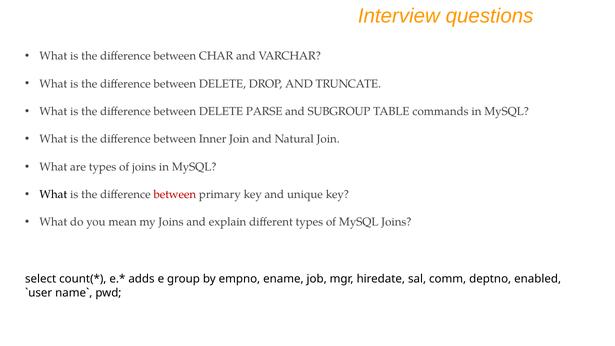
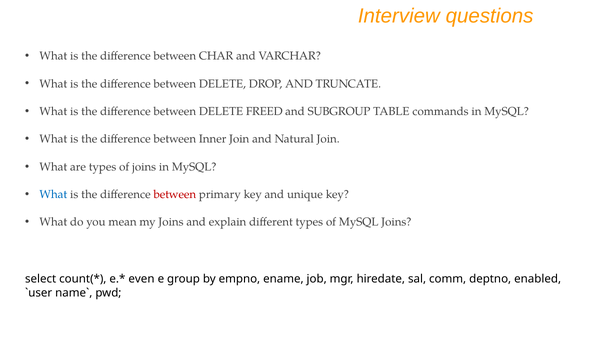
PARSE: PARSE -> FREED
What at (53, 194) colour: black -> blue
adds: adds -> even
